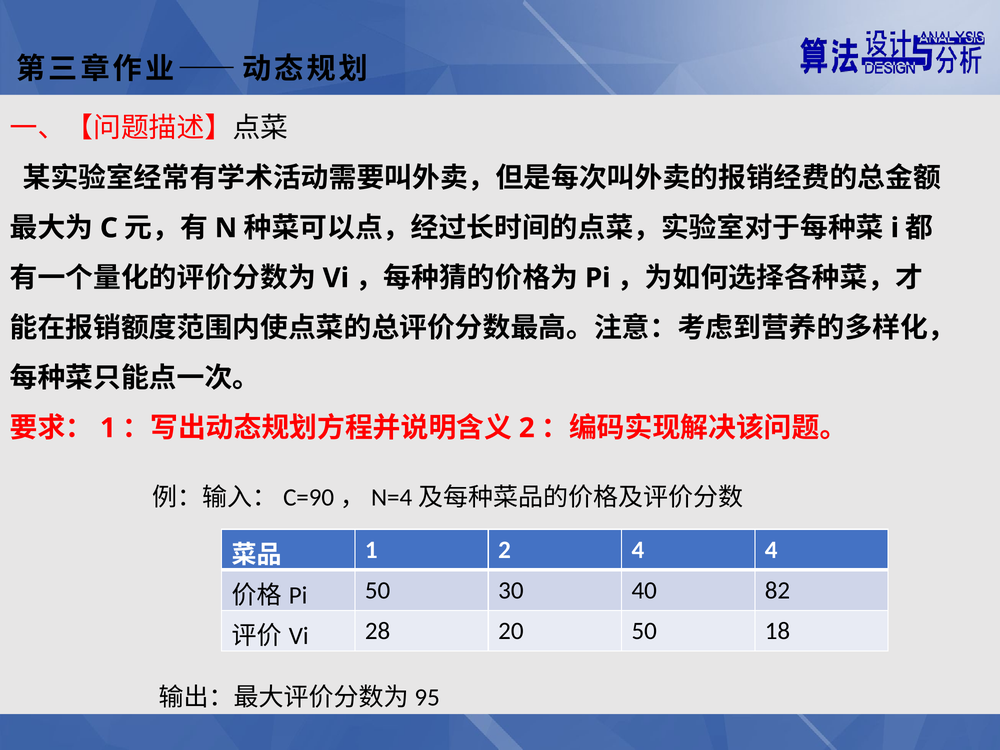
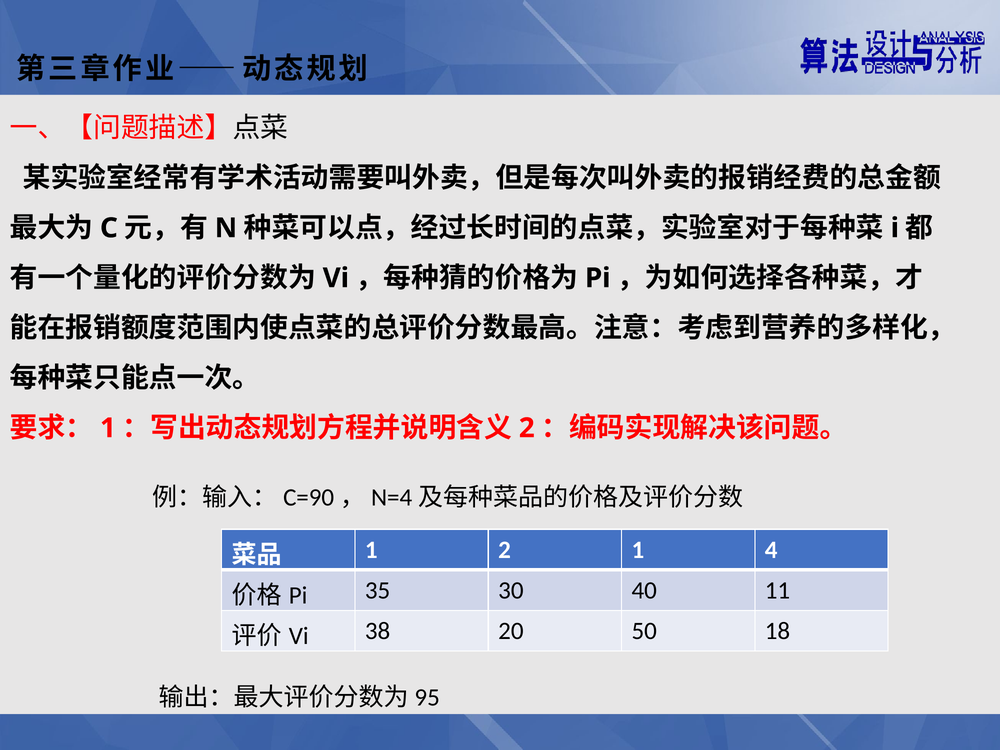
2 4: 4 -> 1
50 at (378, 590): 50 -> 35
82: 82 -> 11
28: 28 -> 38
